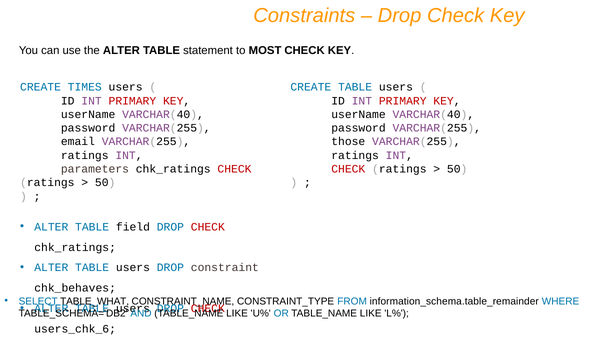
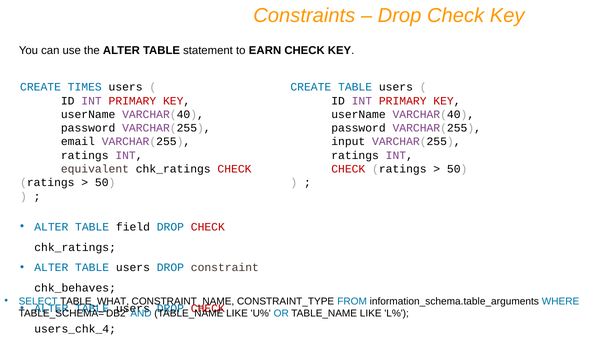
MOST: MOST -> EARN
those: those -> input
parameters: parameters -> equivalent
information_schema.table_remainder: information_schema.table_remainder -> information_schema.table_arguments
users_chk_6: users_chk_6 -> users_chk_4
